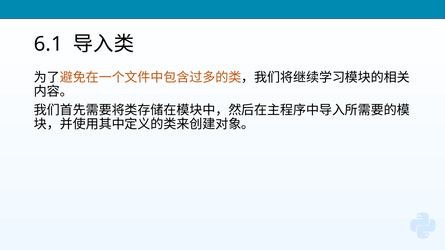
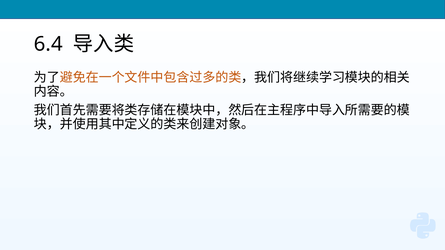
6.1: 6.1 -> 6.4
